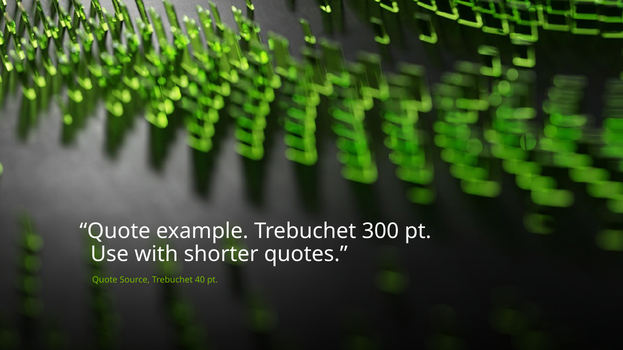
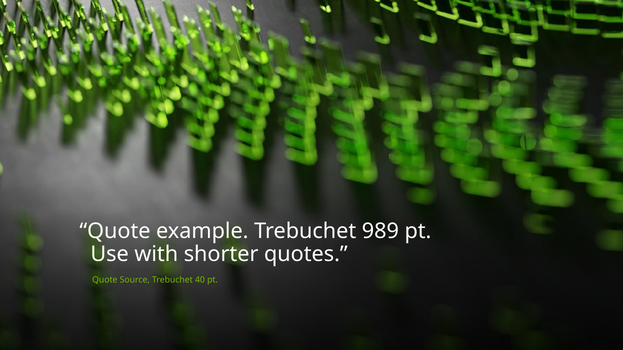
300: 300 -> 989
